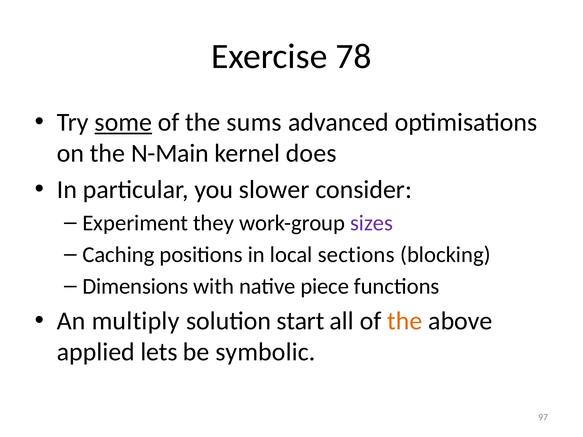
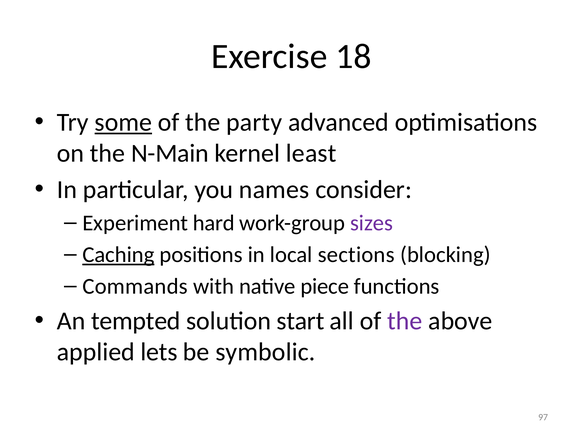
78: 78 -> 18
sums: sums -> party
does: does -> least
slower: slower -> names
they: they -> hard
Caching underline: none -> present
Dimensions: Dimensions -> Commands
multiply: multiply -> tempted
the at (405, 321) colour: orange -> purple
